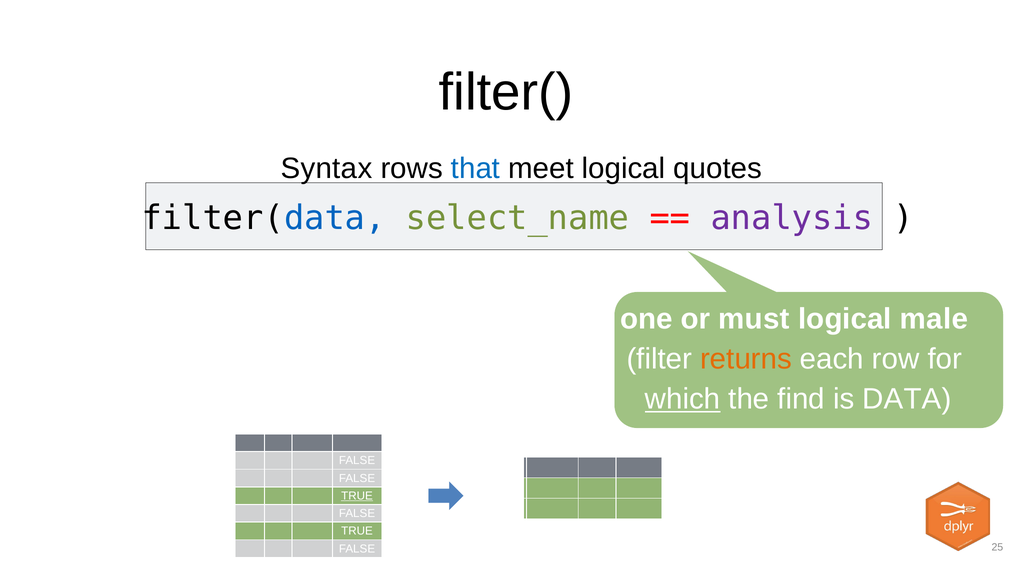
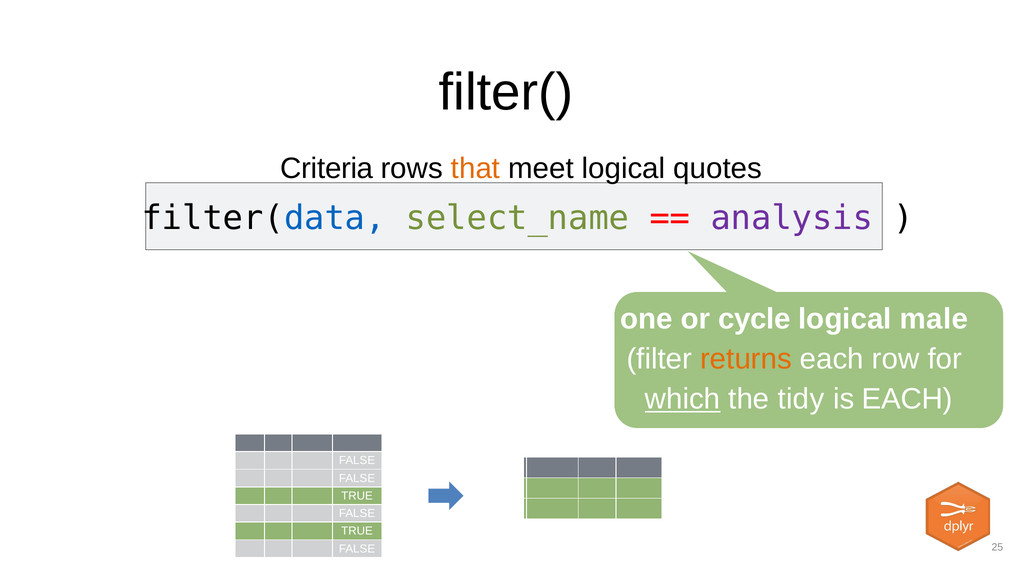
Syntax: Syntax -> Criteria
that colour: blue -> orange
must: must -> cycle
find: find -> tidy
is DATA: DATA -> EACH
TRUE at (357, 496) underline: present -> none
